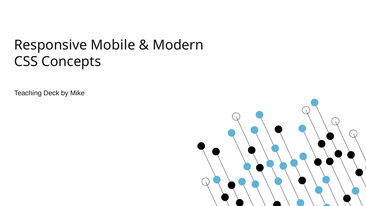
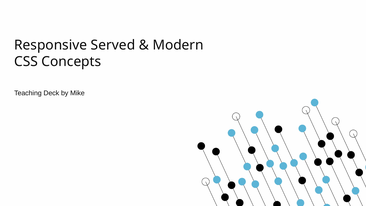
Mobile: Mobile -> Served
